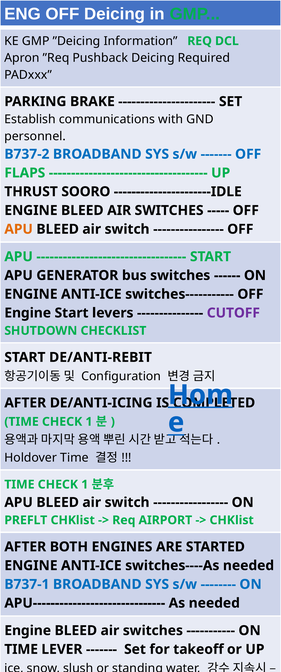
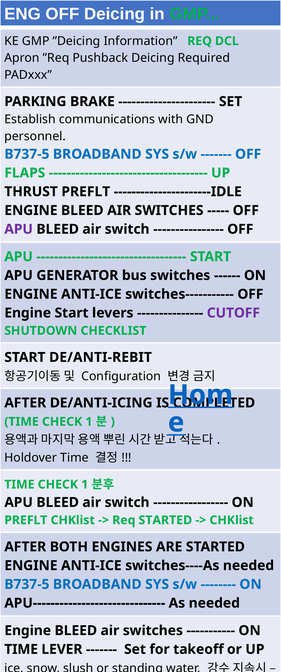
B737-2 at (27, 154): B737-2 -> B737-5
THRUST SOORO: SOORO -> PREFLT
APU at (19, 229) colour: orange -> purple
Req AIRPORT: AIRPORT -> STARTED
B737-1 at (27, 585): B737-1 -> B737-5
